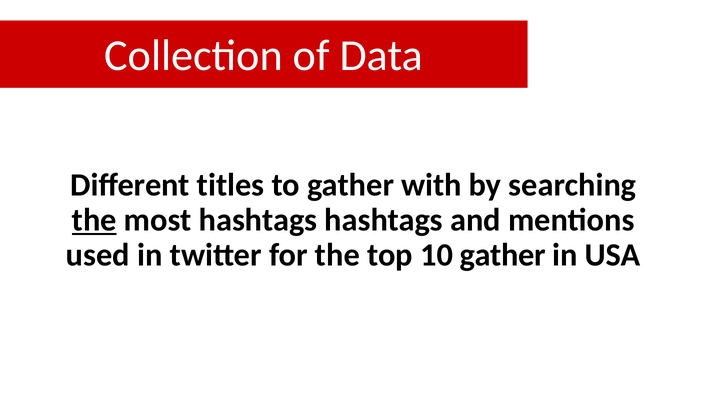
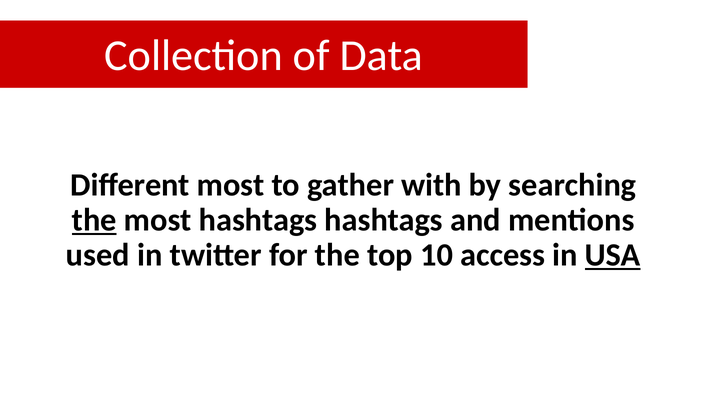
Different titles: titles -> most
10 gather: gather -> access
USA underline: none -> present
